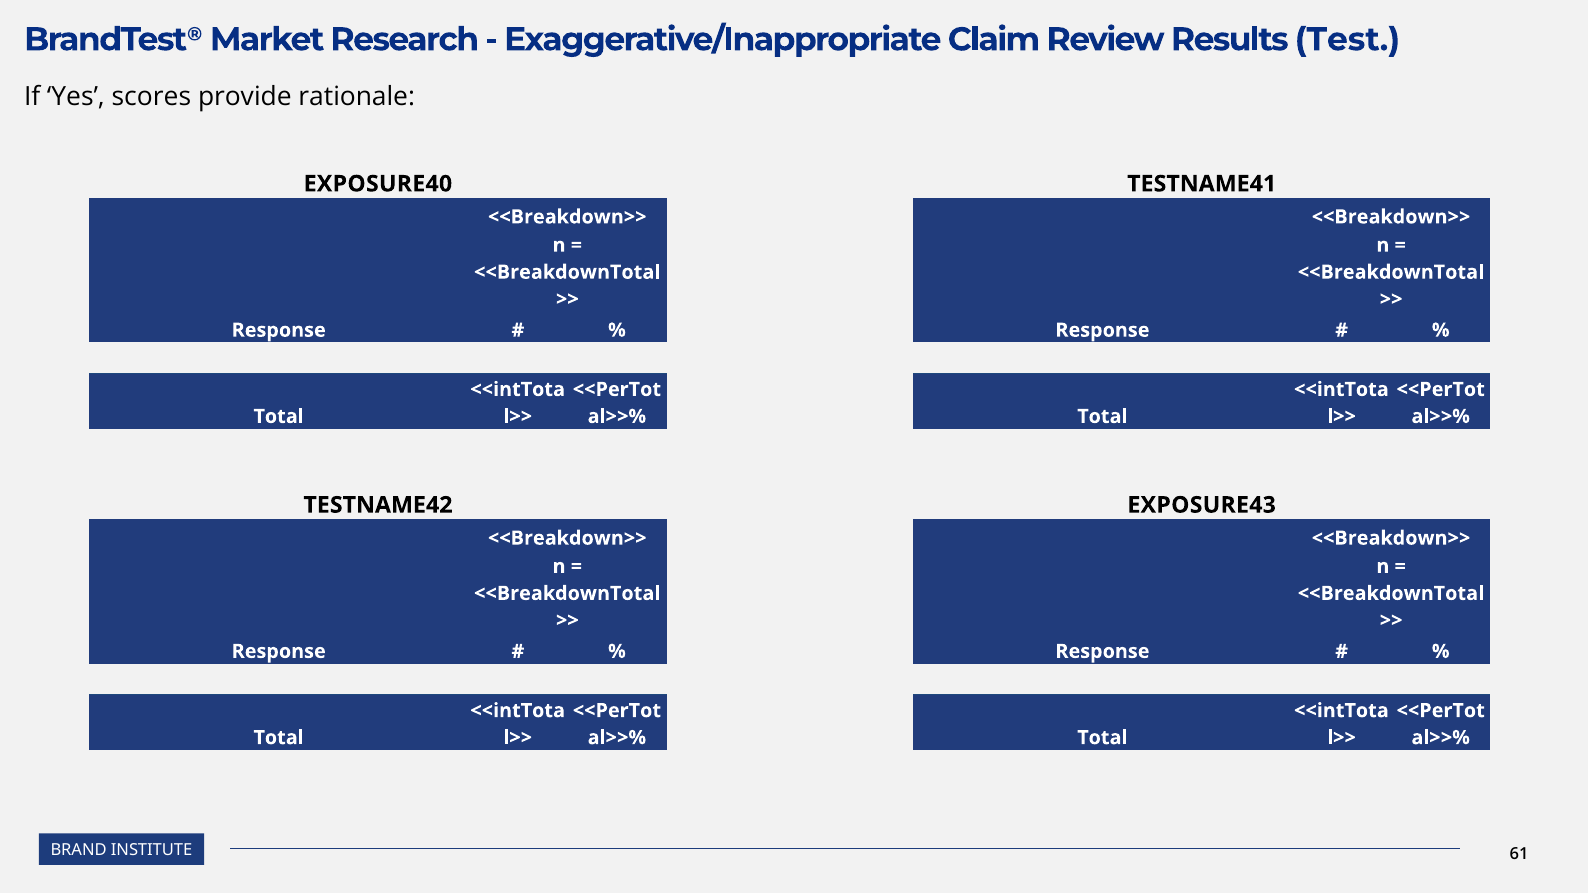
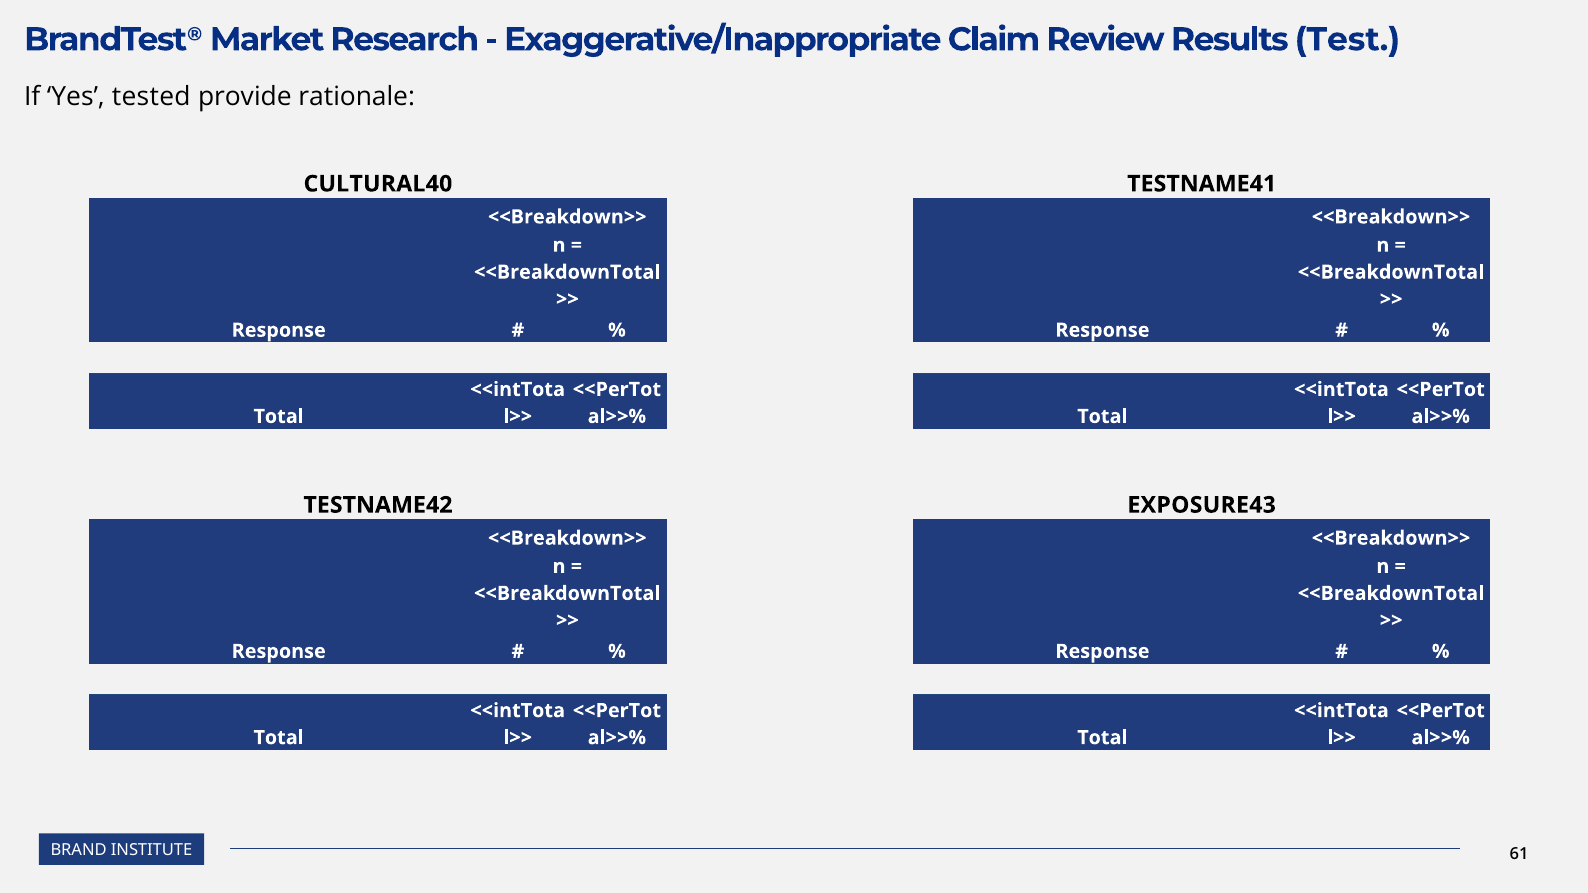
scores: scores -> tested
EXPOSURE40: EXPOSURE40 -> CULTURAL40
